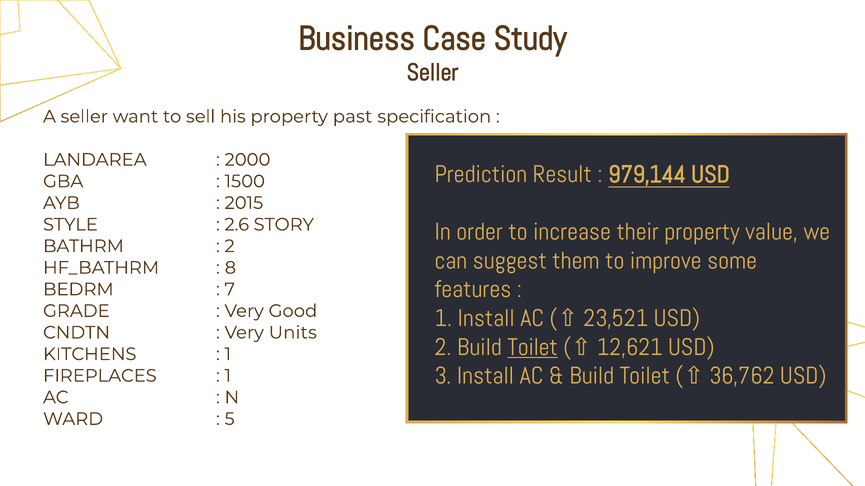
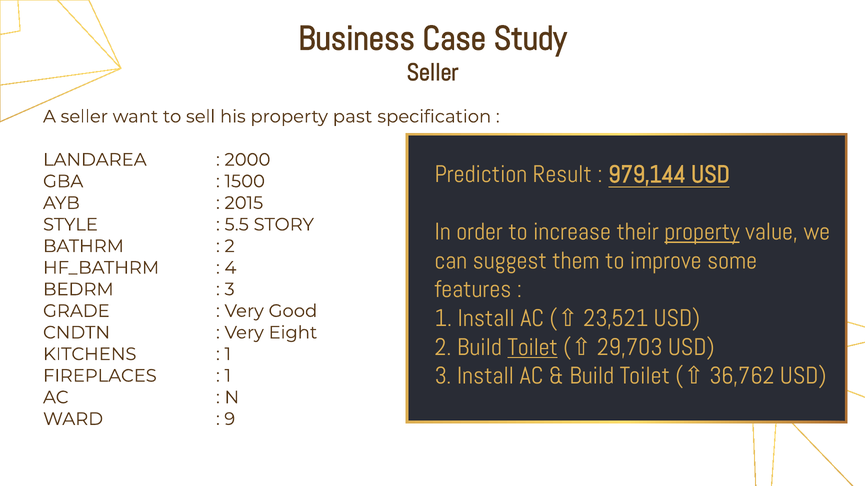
2.6: 2.6 -> 5.5
property at (702, 232) underline: none -> present
8: 8 -> 4
7 at (230, 290): 7 -> 3
Units: Units -> Eight
12,621: 12,621 -> 29,703
5: 5 -> 9
